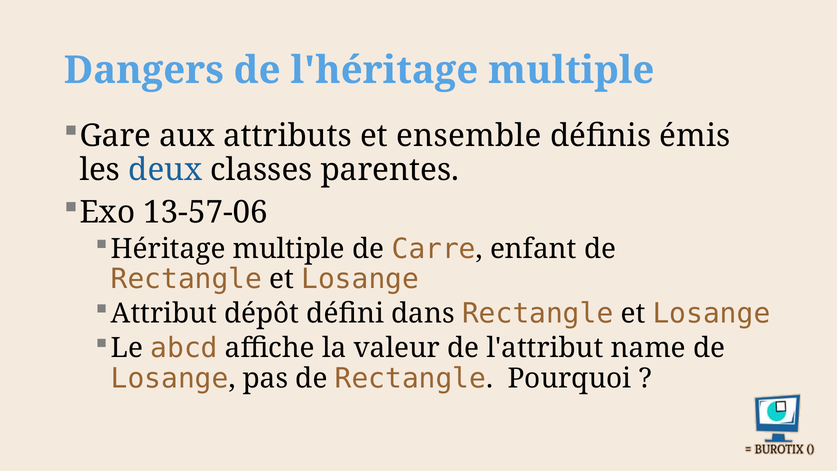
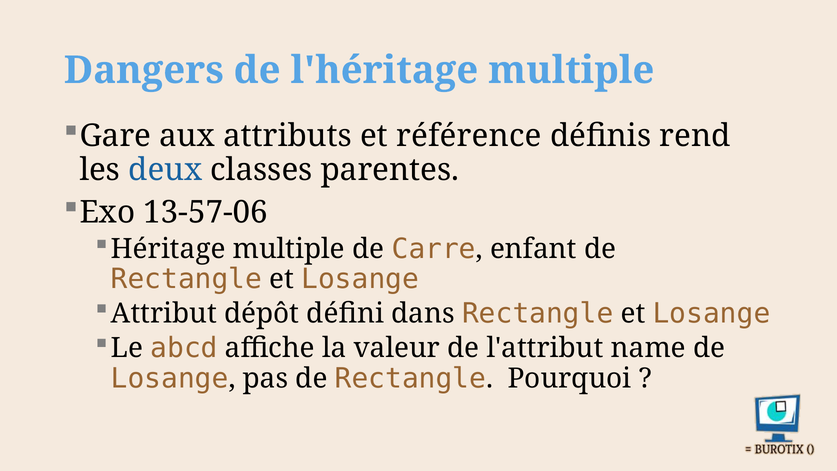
ensemble: ensemble -> référence
émis: émis -> rend
